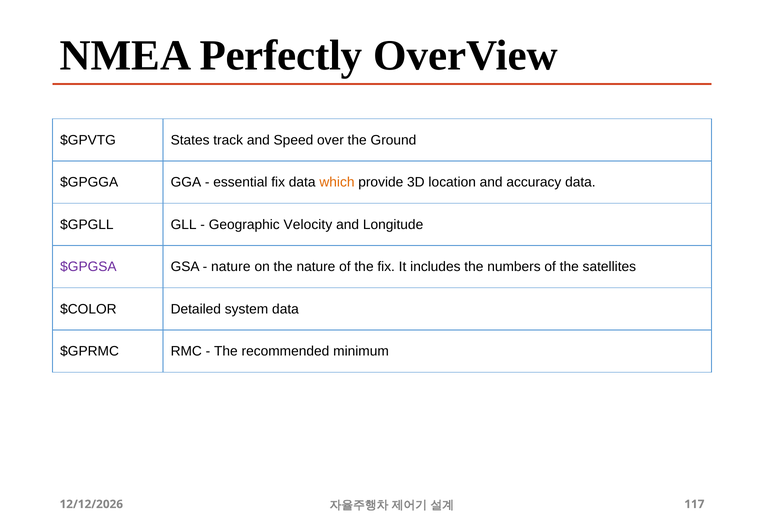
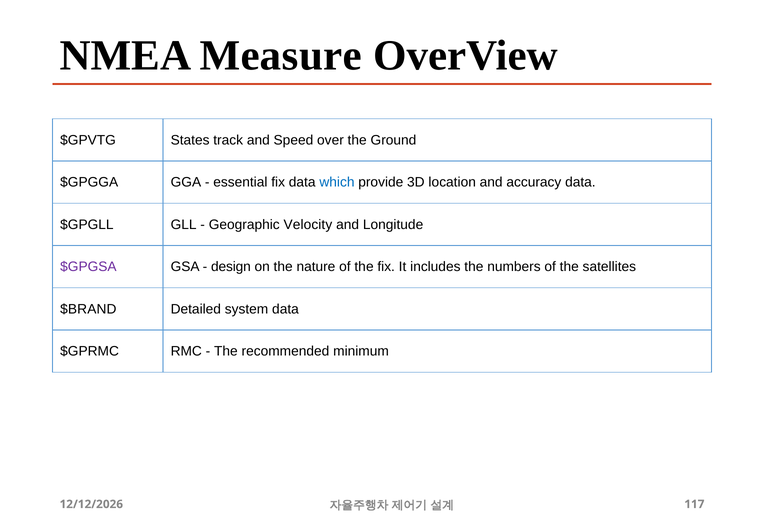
Perfectly: Perfectly -> Measure
which colour: orange -> blue
nature at (231, 267): nature -> design
$COLOR: $COLOR -> $BRAND
